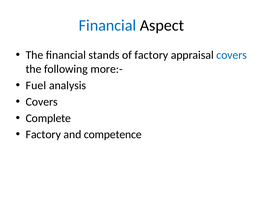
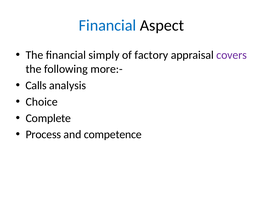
stands: stands -> simply
covers at (232, 55) colour: blue -> purple
Fuel: Fuel -> Calls
Covers at (42, 102): Covers -> Choice
Factory at (43, 135): Factory -> Process
